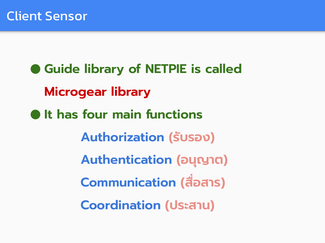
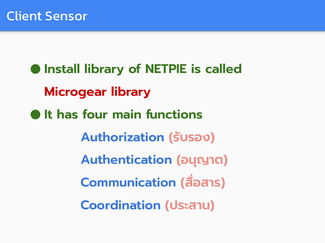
Guide: Guide -> Install
